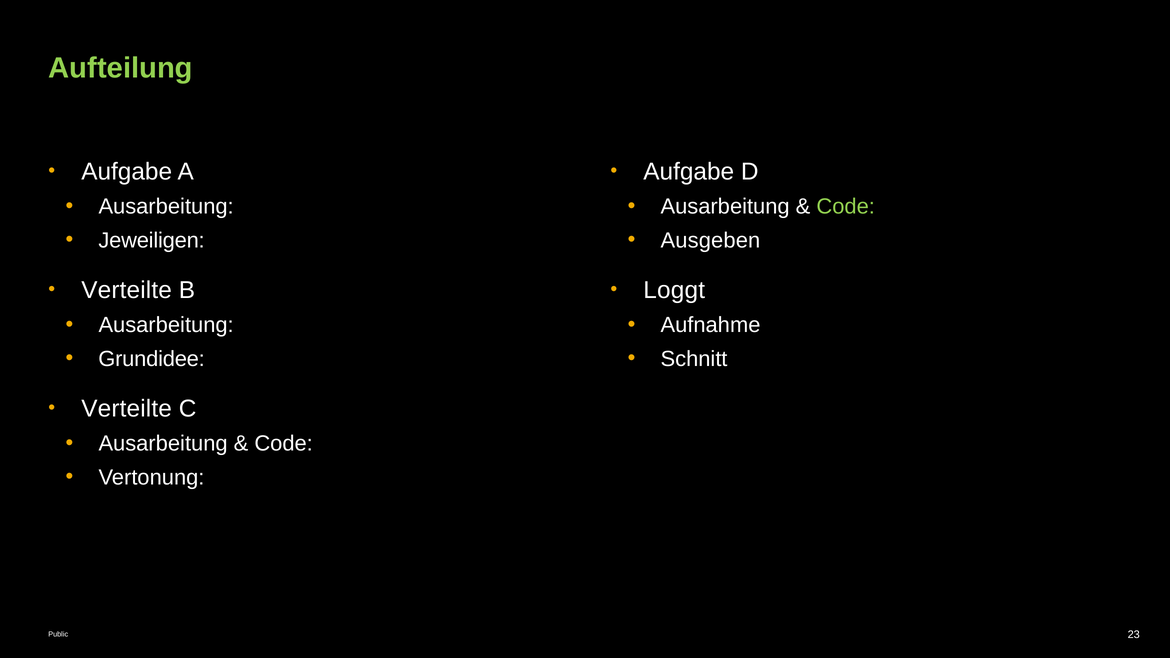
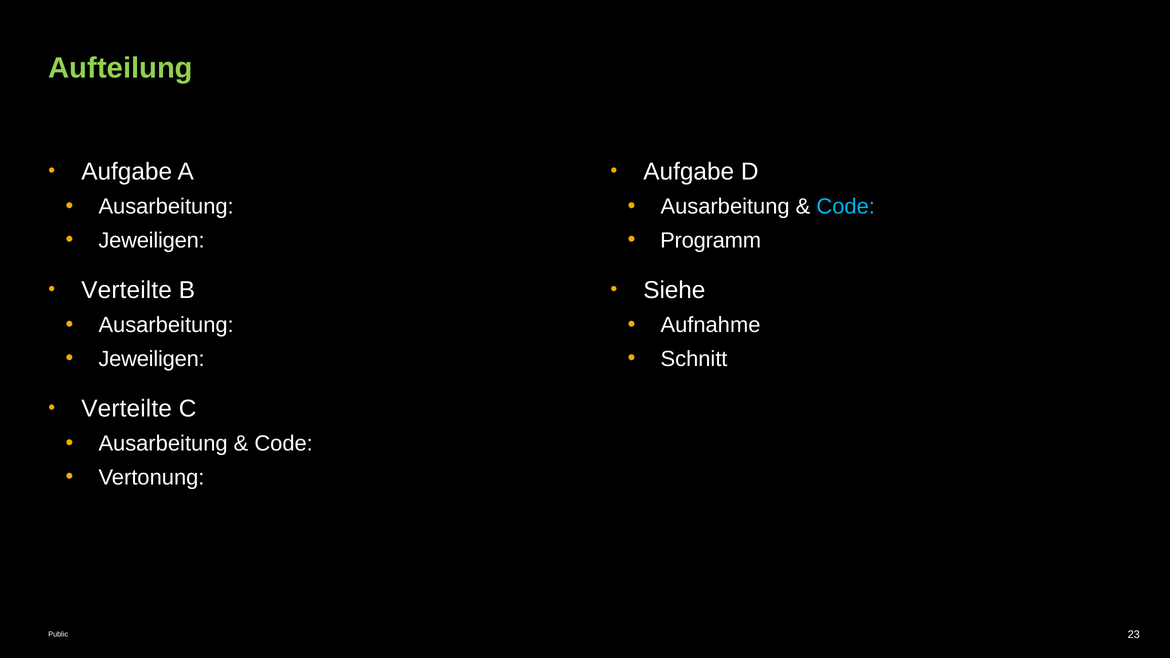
Code at (846, 207) colour: light green -> light blue
Ausgeben: Ausgeben -> Programm
Loggt: Loggt -> Siehe
Grundidee at (152, 359): Grundidee -> Jeweiligen
